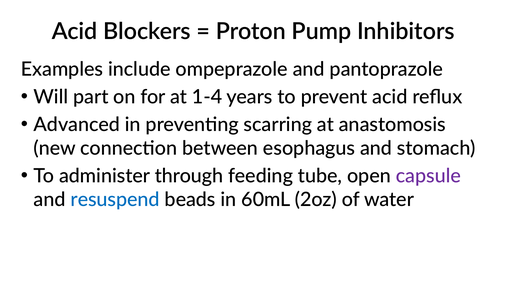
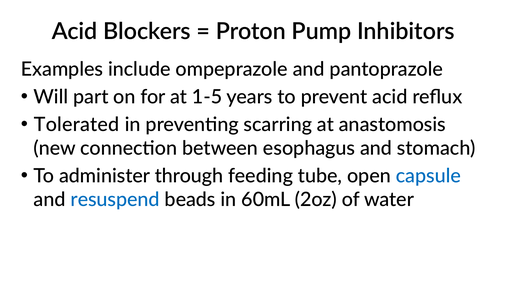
1-4: 1-4 -> 1-5
Advanced: Advanced -> Tolerated
capsule colour: purple -> blue
